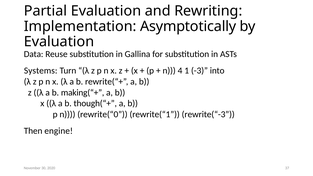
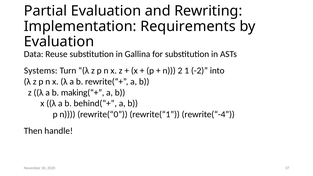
Asymptotically: Asymptotically -> Requirements
4: 4 -> 2
-3: -3 -> -2
though(“+: though(“+ -> behind(“+
rewrite(“-3: rewrite(“-3 -> rewrite(“-4
engine: engine -> handle
